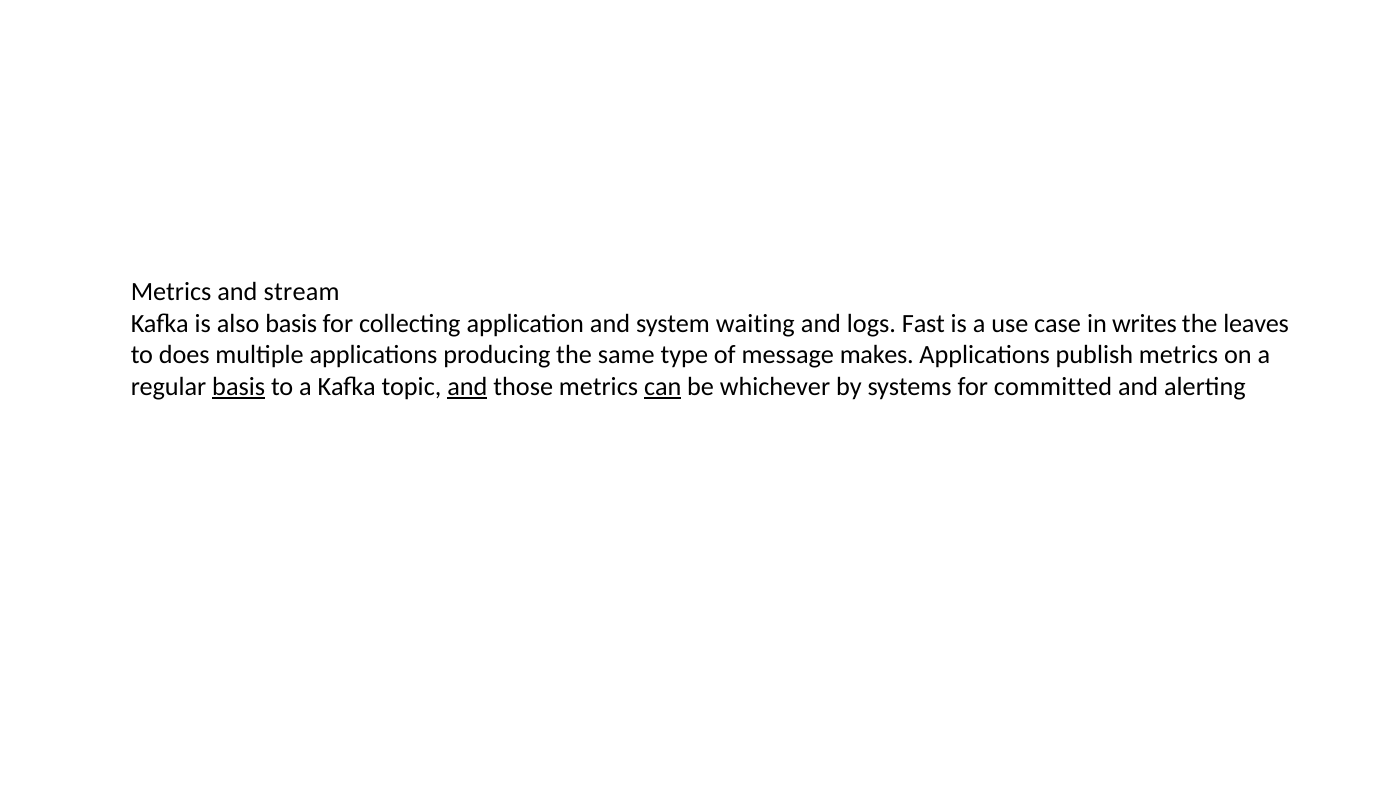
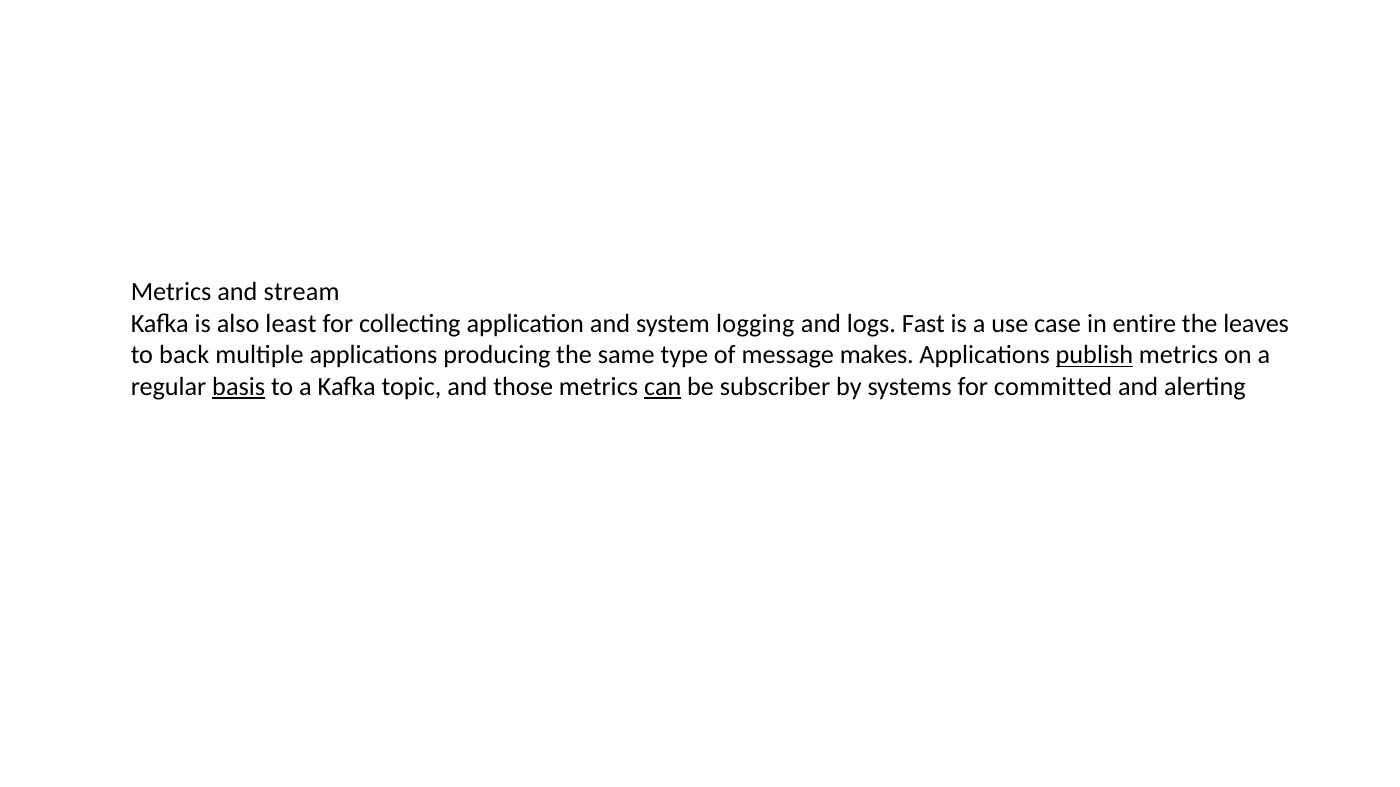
also basis: basis -> least
waiting: waiting -> logging
writes: writes -> entire
does: does -> back
publish underline: none -> present
and at (467, 387) underline: present -> none
whichever: whichever -> subscriber
